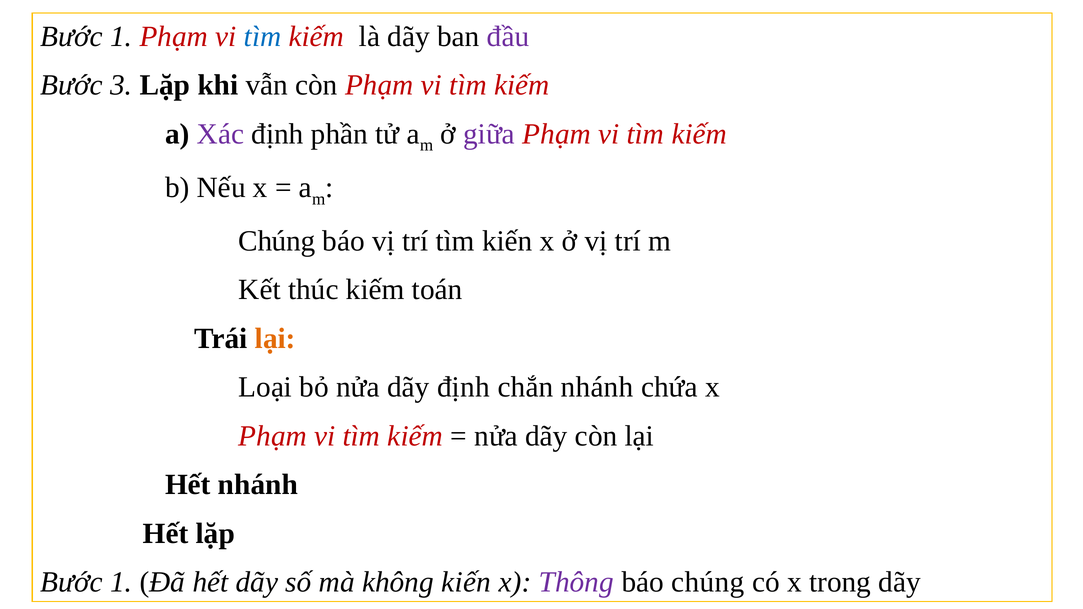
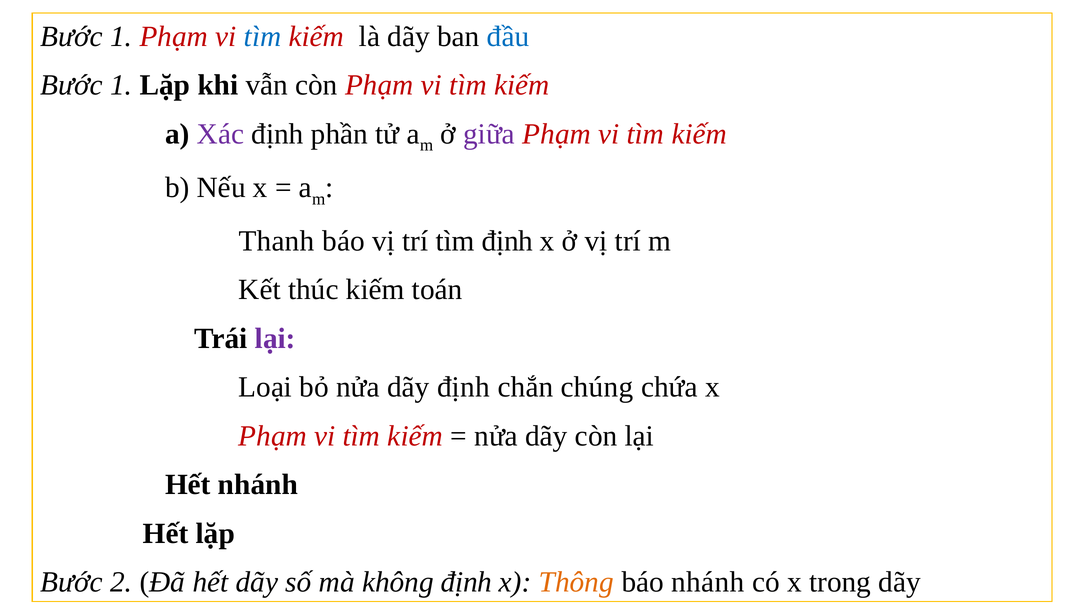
đầu colour: purple -> blue
3 at (121, 85): 3 -> 1
Chúng at (277, 241): Chúng -> Thanh
tìm kiến: kiến -> định
lại at (275, 339) colour: orange -> purple
chắn nhánh: nhánh -> chúng
1 at (121, 582): 1 -> 2
không kiến: kiến -> định
Thông colour: purple -> orange
báo chúng: chúng -> nhánh
